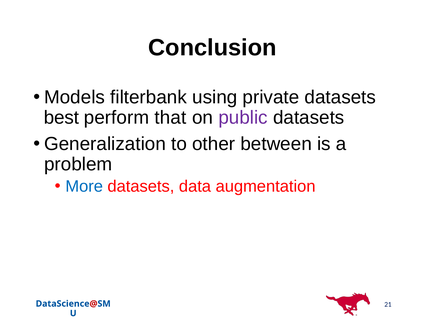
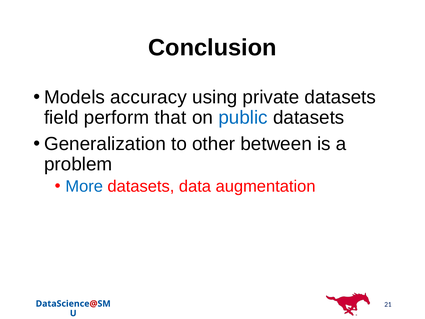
filterbank: filterbank -> accuracy
best: best -> field
public colour: purple -> blue
